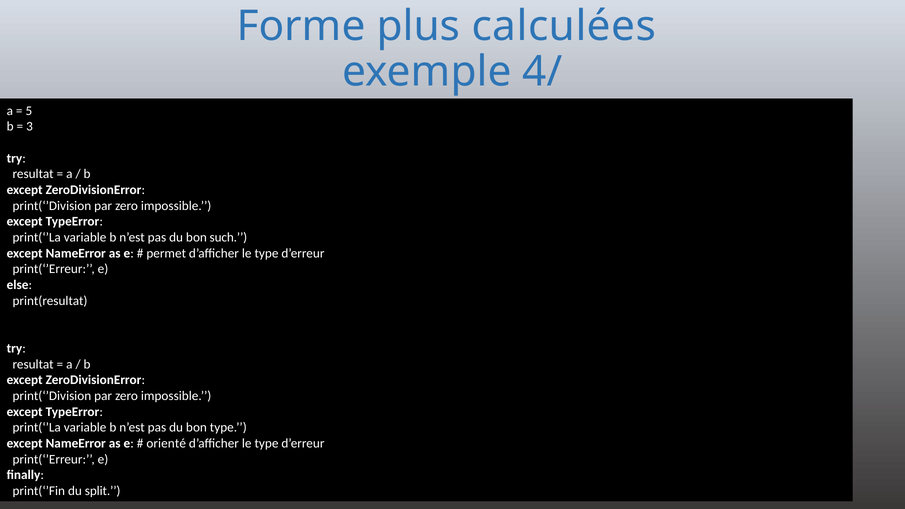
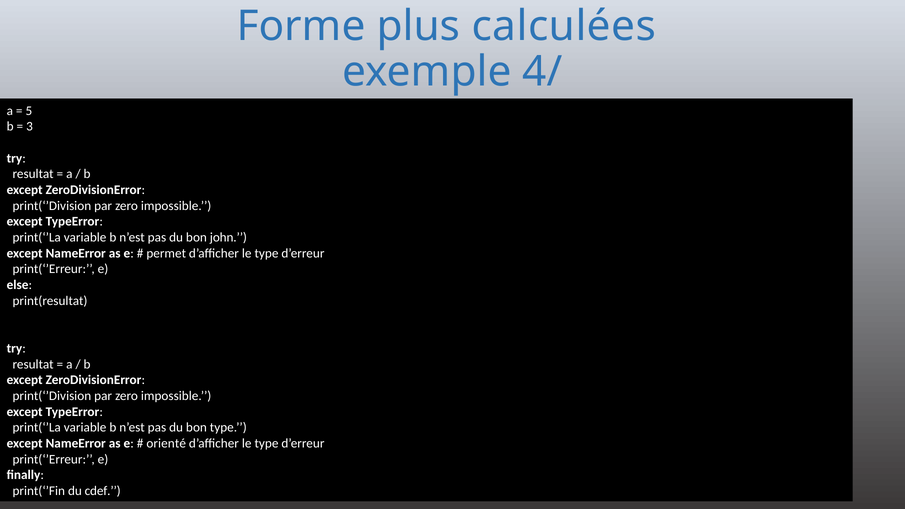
such: such -> john
split: split -> cdef
